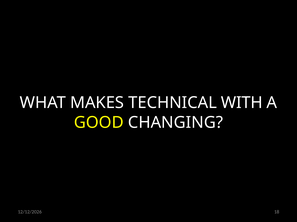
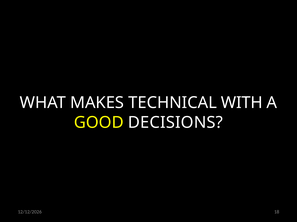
CHANGING: CHANGING -> DECISIONS
